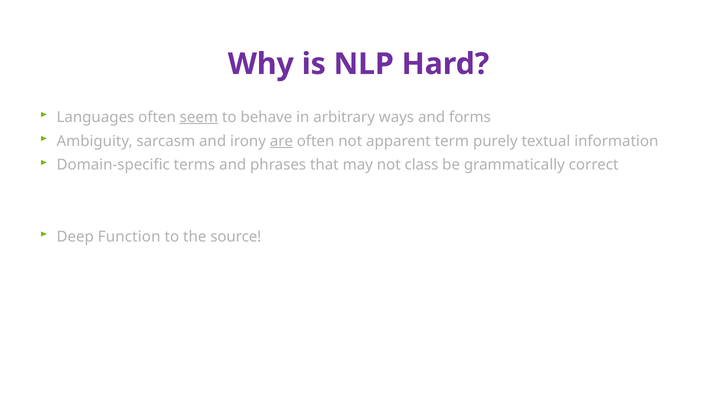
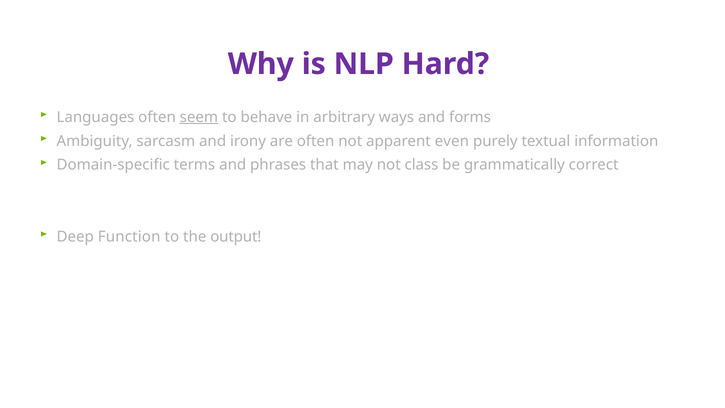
are underline: present -> none
term: term -> even
source: source -> output
